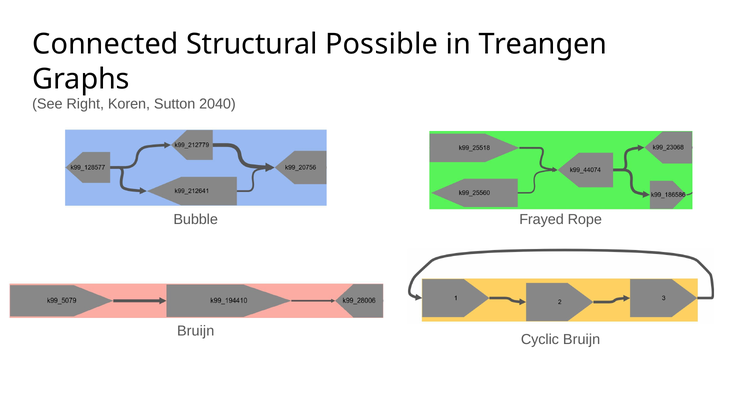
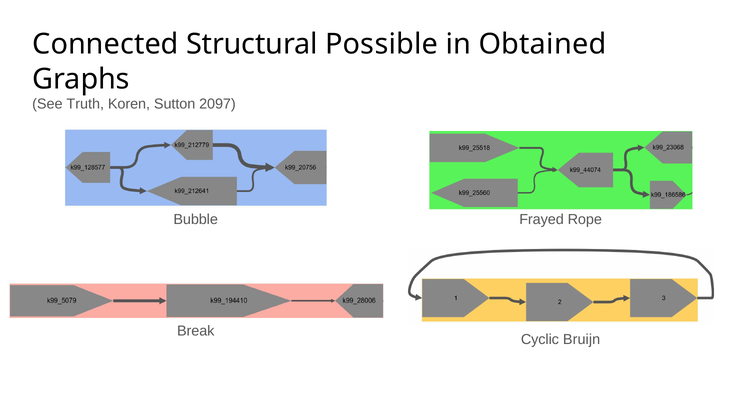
Treangen: Treangen -> Obtained
Right: Right -> Truth
2040: 2040 -> 2097
Bruijn at (196, 331): Bruijn -> Break
